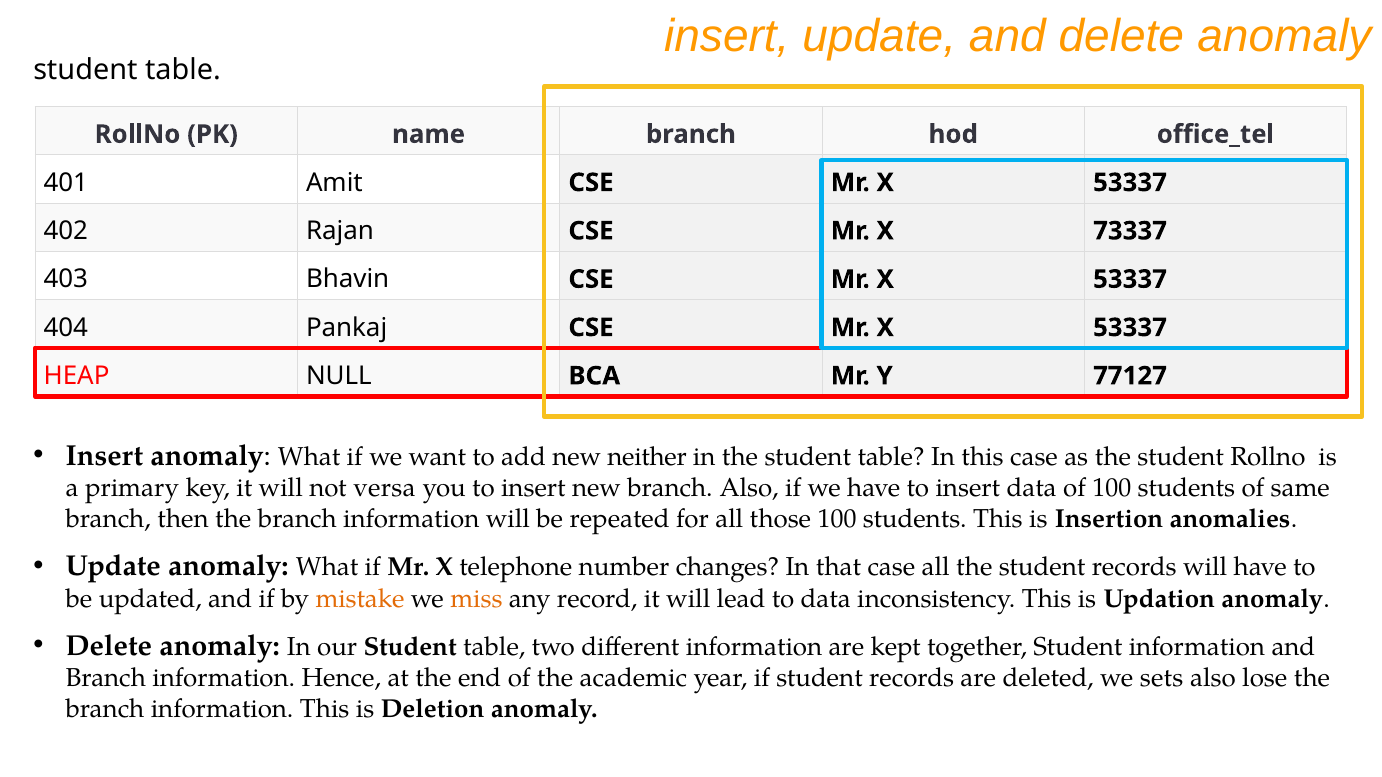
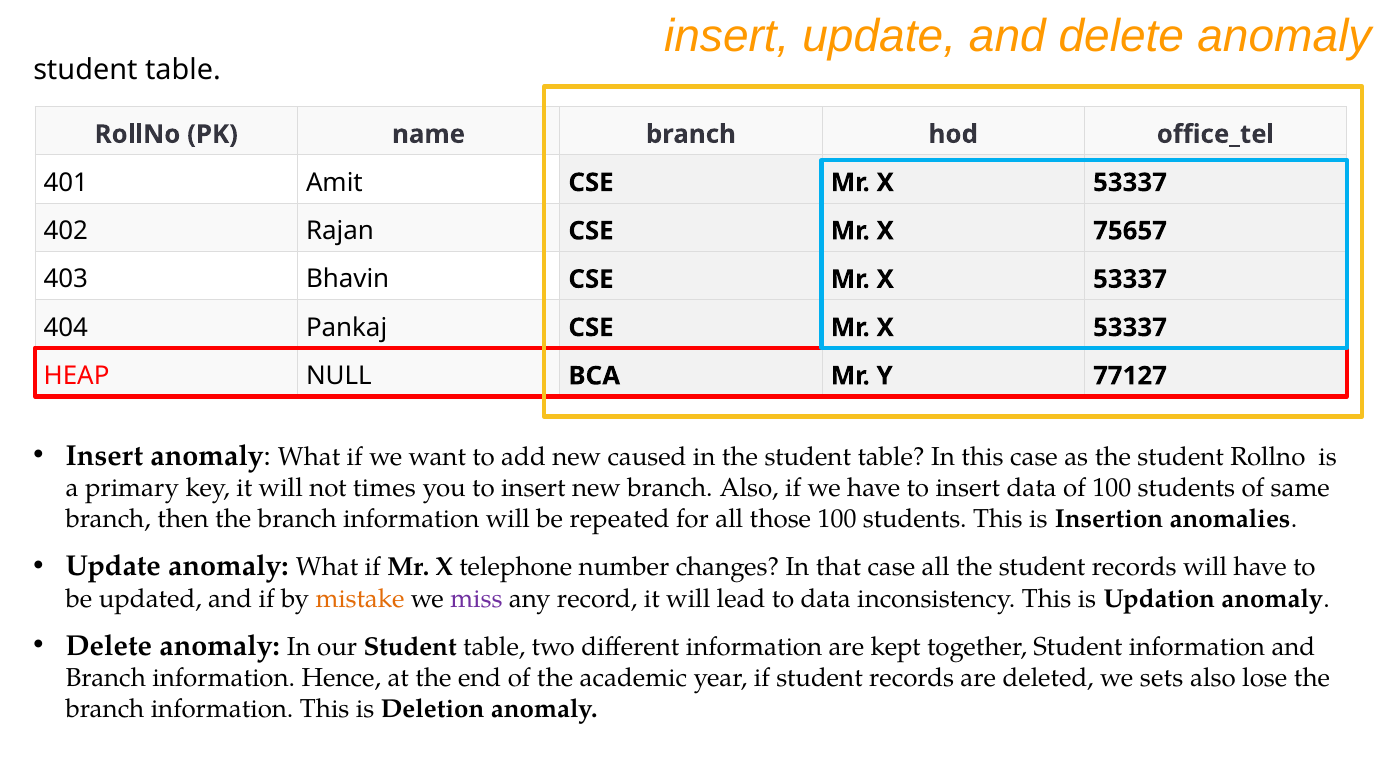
73337: 73337 -> 75657
neither: neither -> caused
versa: versa -> times
miss colour: orange -> purple
